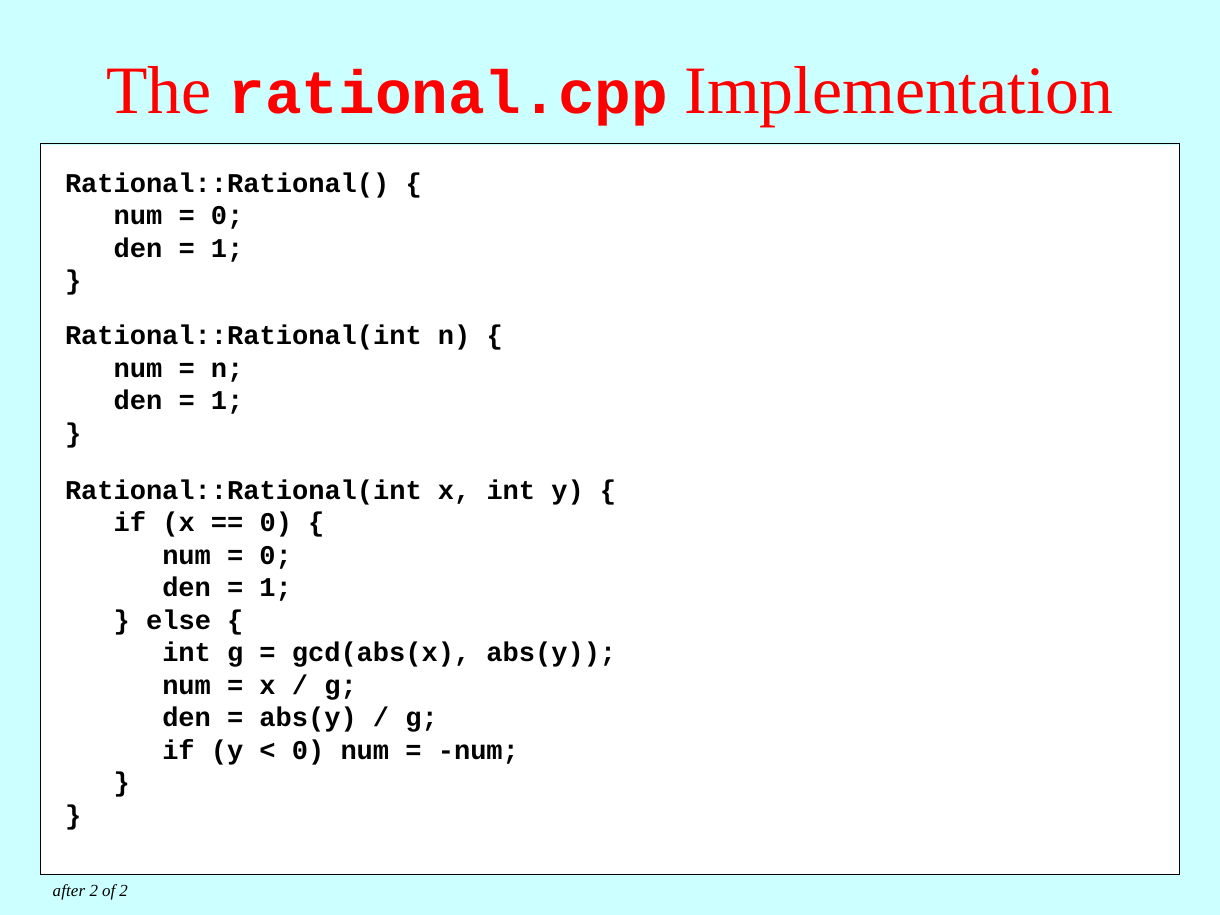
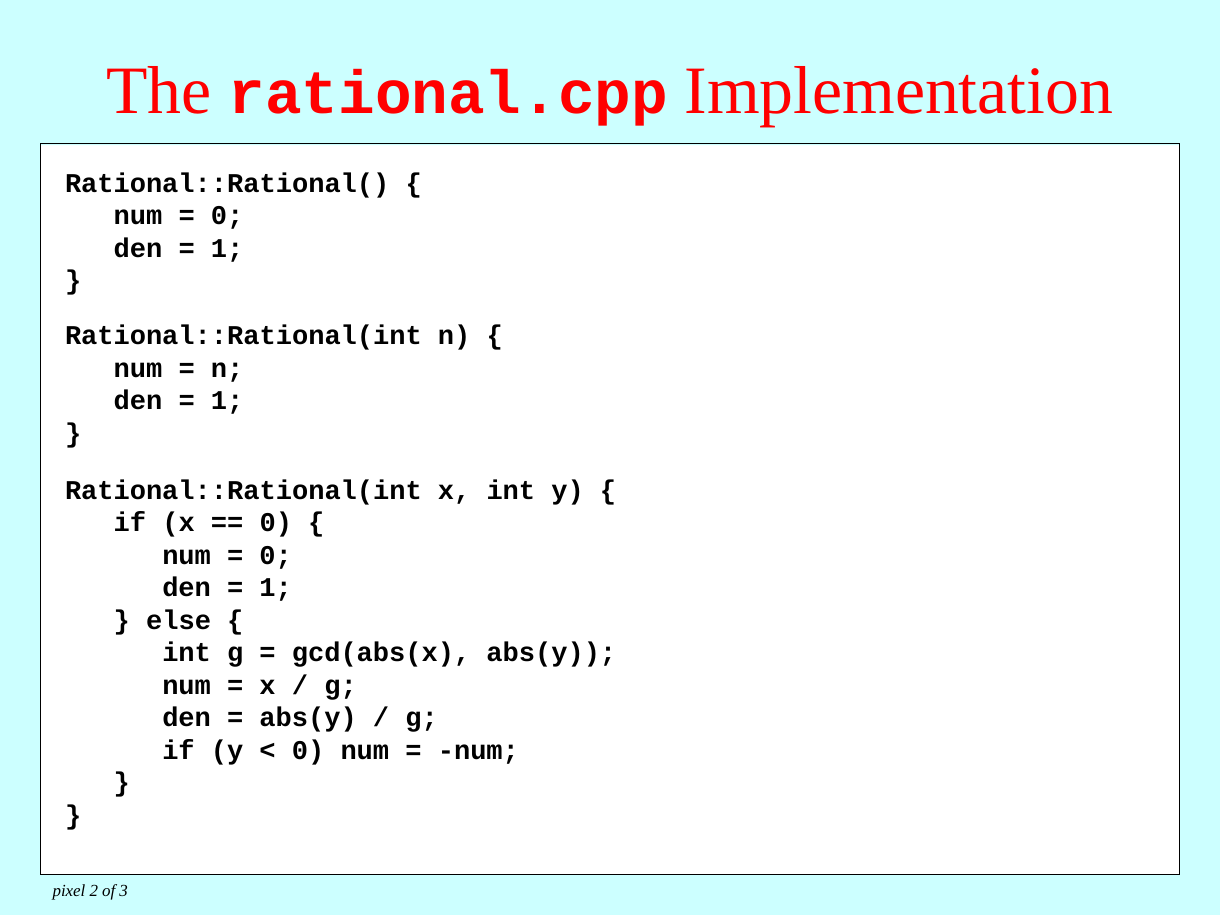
after: after -> pixel
of 2: 2 -> 3
